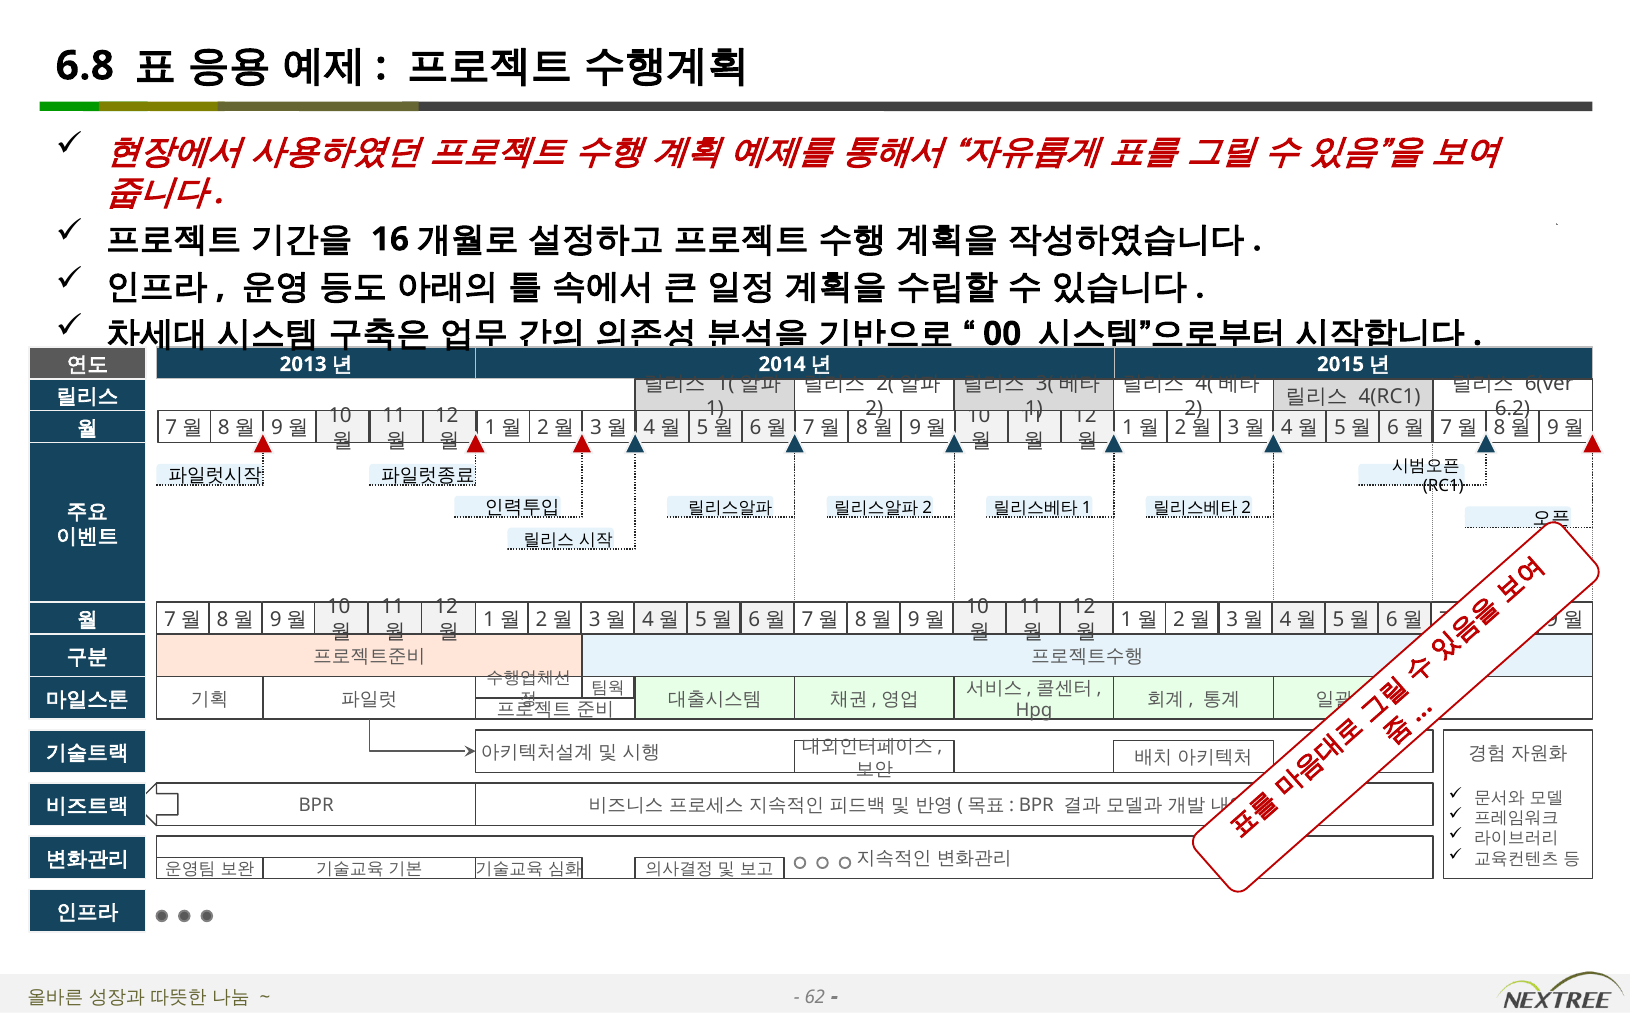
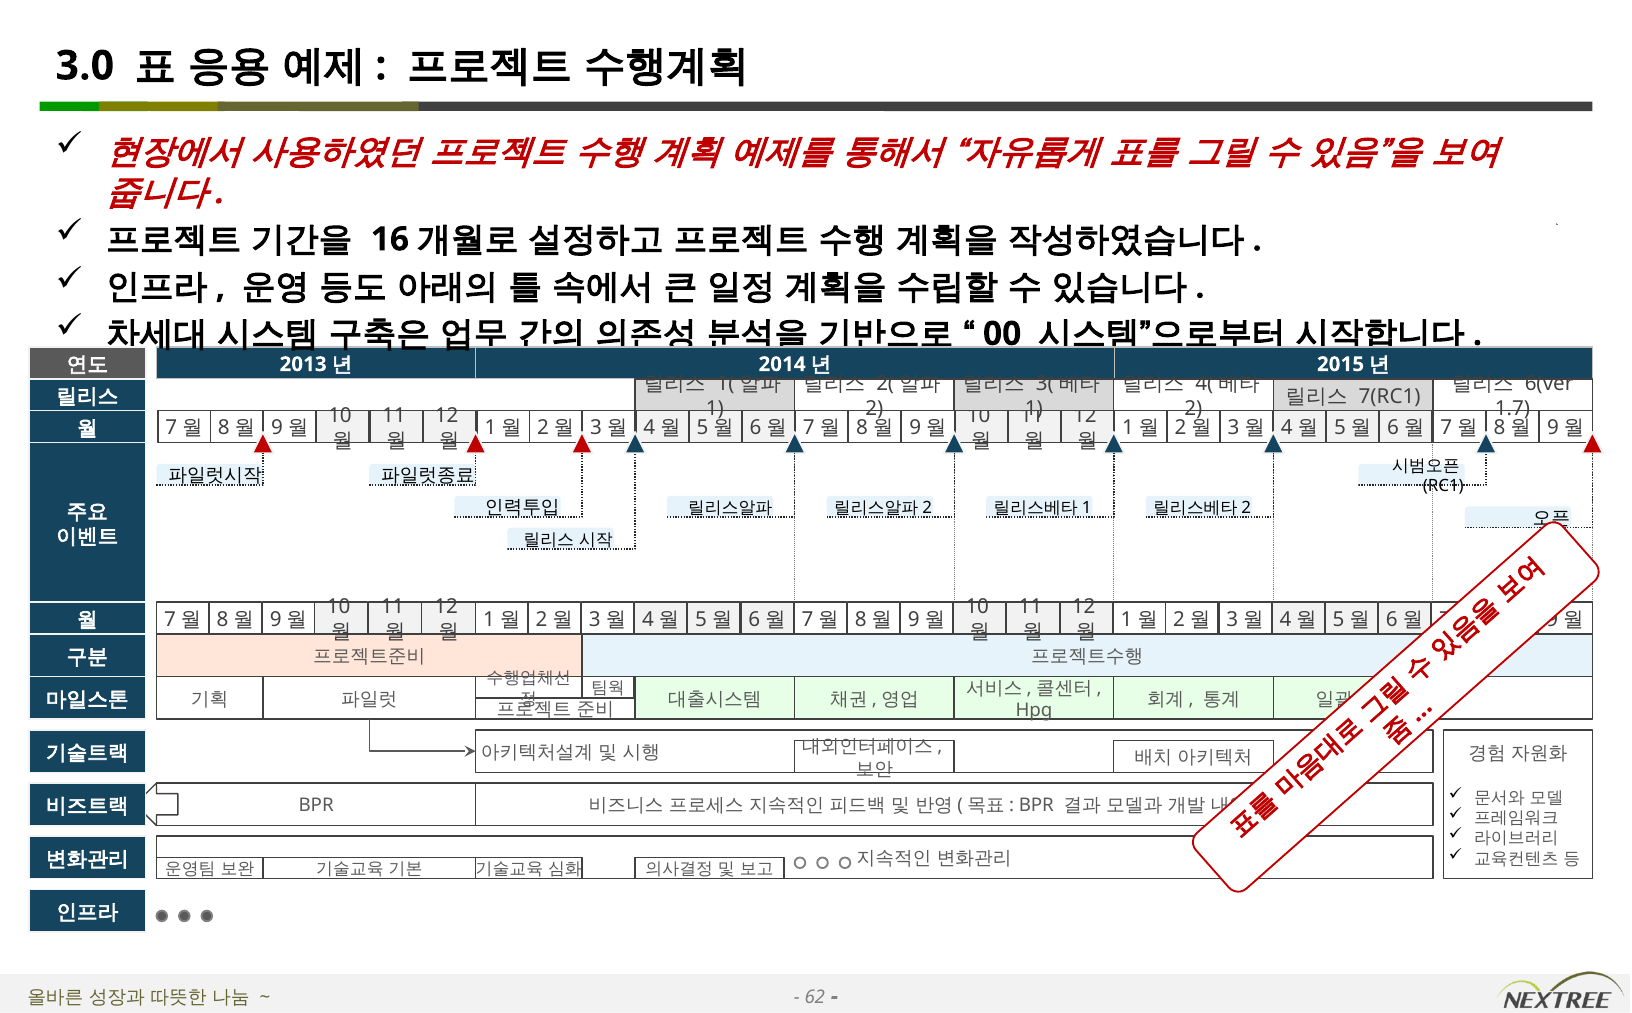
6.8: 6.8 -> 3.0
4(RC1: 4(RC1 -> 7(RC1
6.2: 6.2 -> 1.7
